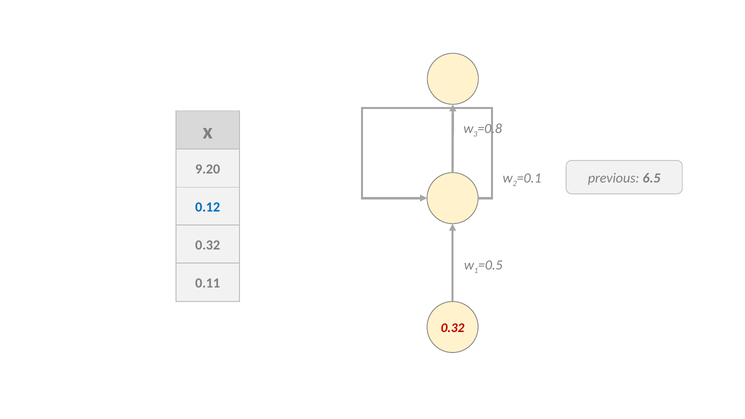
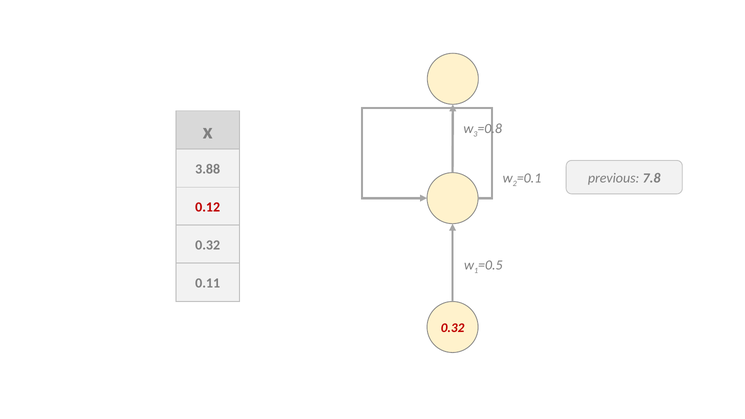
9.20: 9.20 -> 3.88
6.5: 6.5 -> 7.8
0.12 colour: blue -> red
